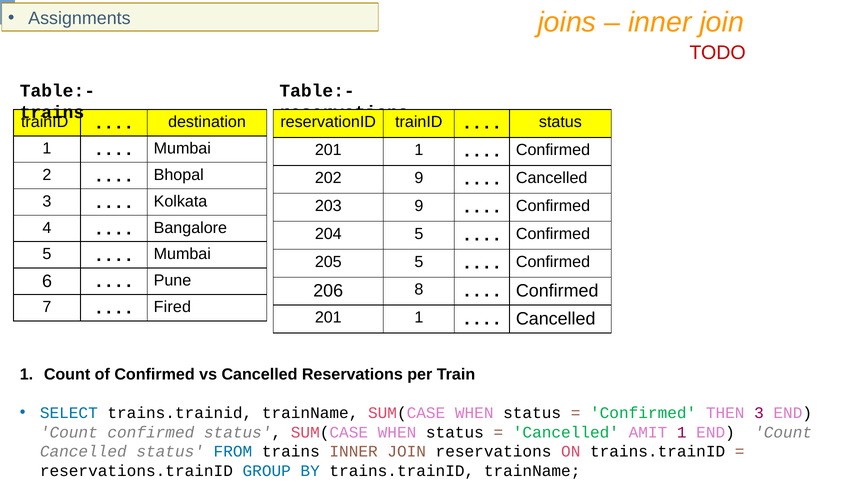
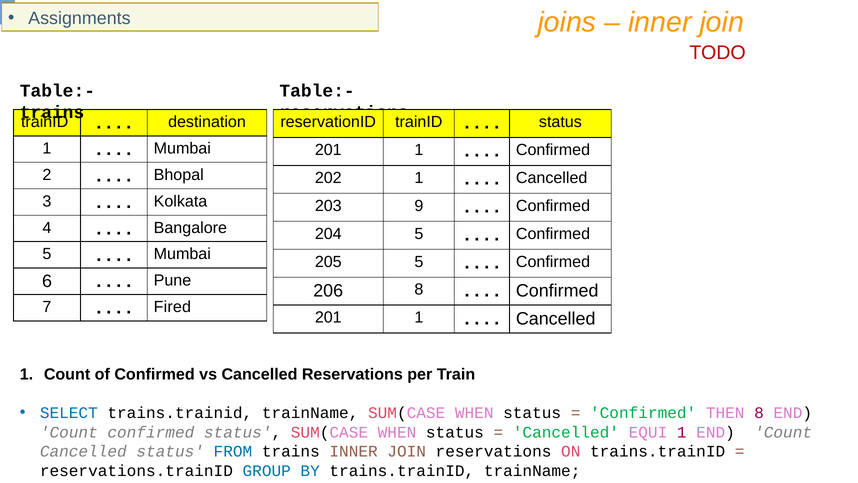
202 9: 9 -> 1
THEN 3: 3 -> 8
AMIT: AMIT -> EQUI
